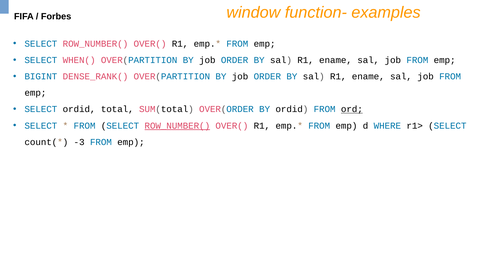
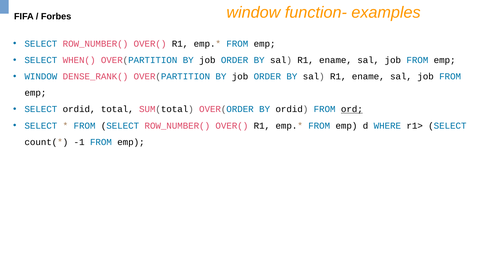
BIGINT at (41, 76): BIGINT -> WINDOW
ROW_NUMBER( at (177, 126) underline: present -> none
-3: -3 -> -1
